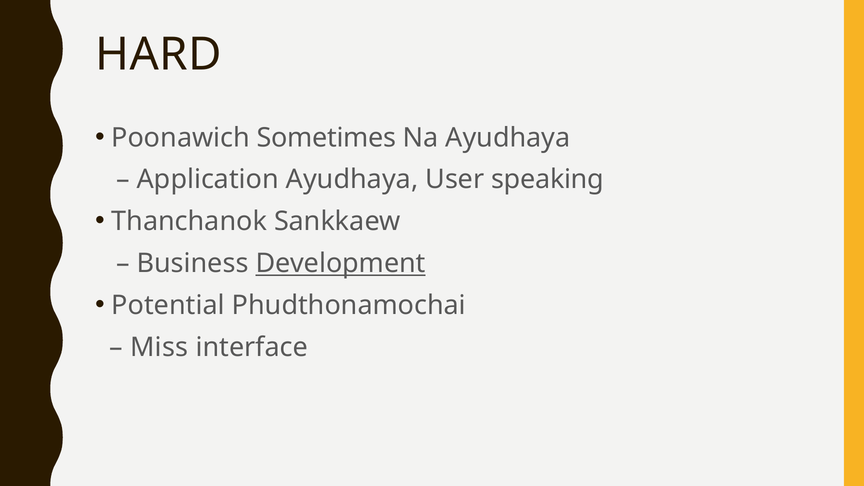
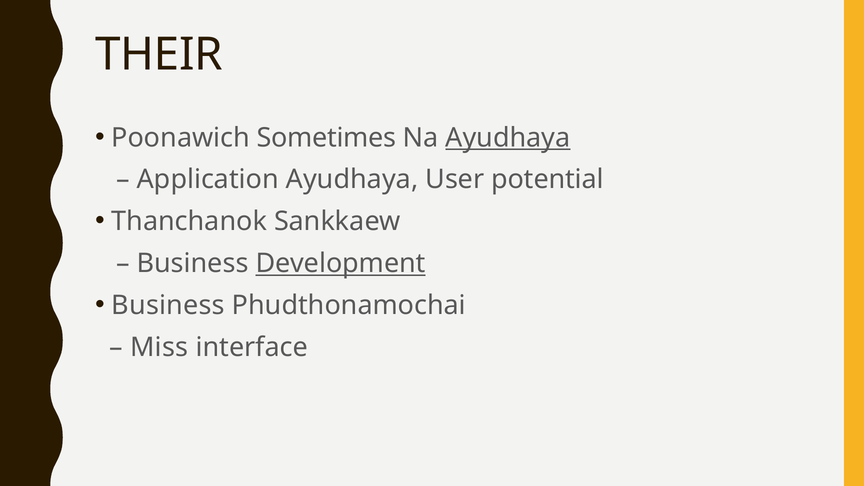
HARD: HARD -> THEIR
Ayudhaya at (508, 138) underline: none -> present
speaking: speaking -> potential
Potential at (168, 305): Potential -> Business
